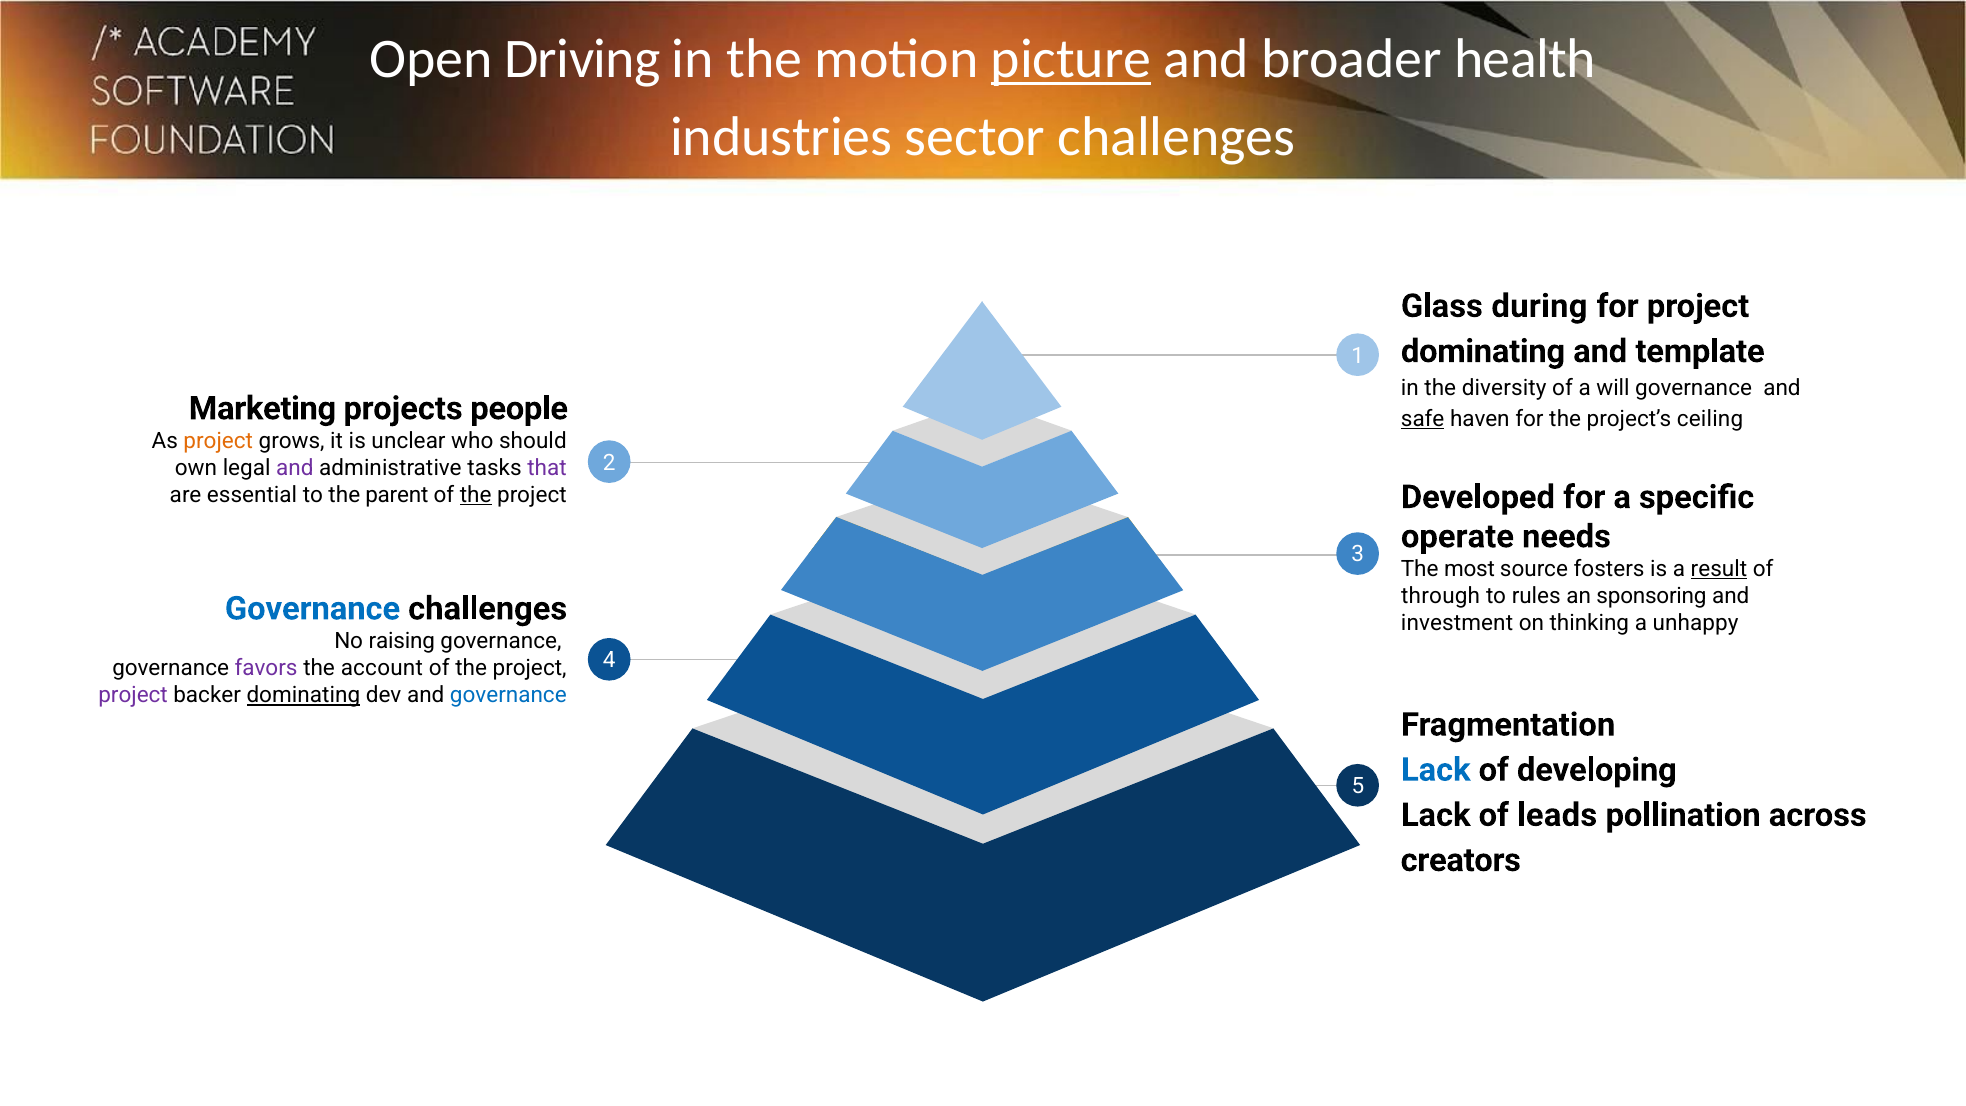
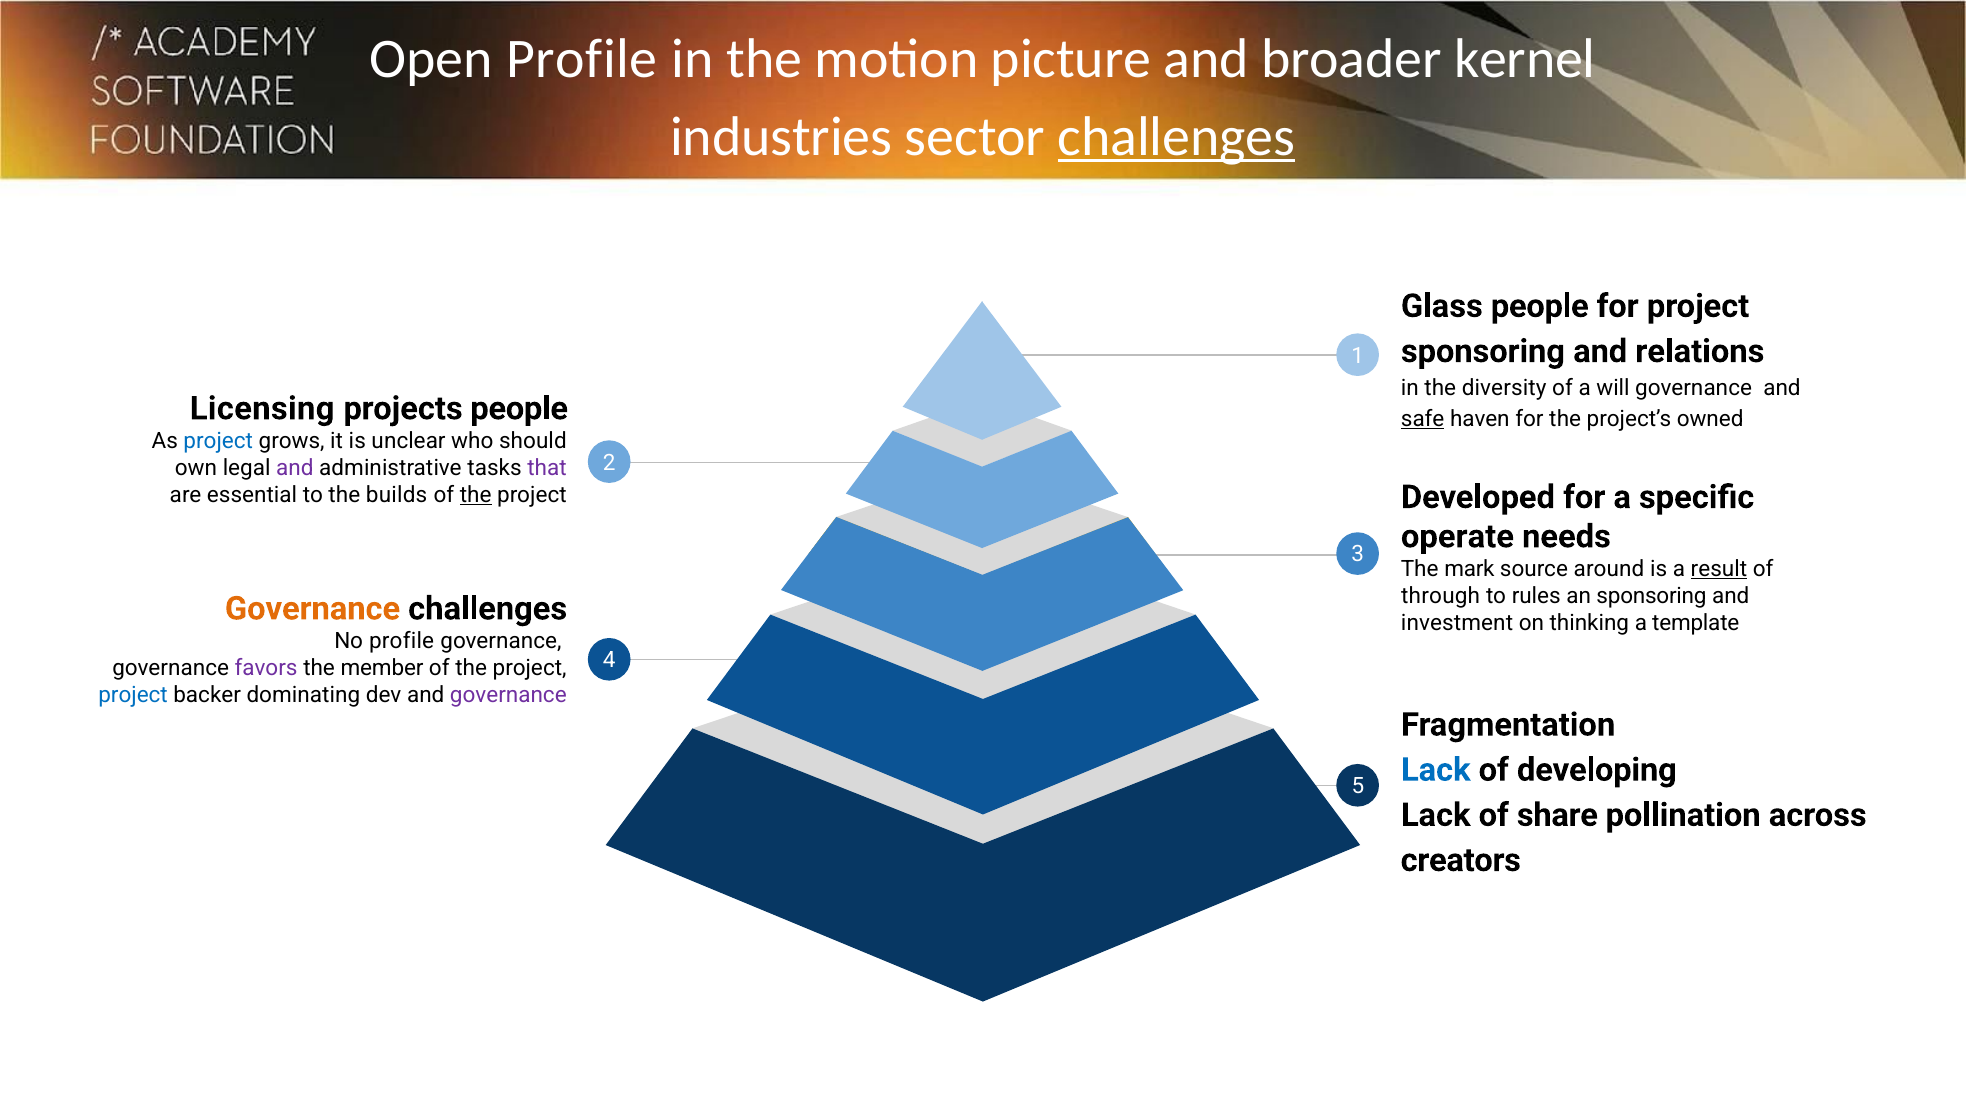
Open Driving: Driving -> Profile
picture underline: present -> none
health: health -> kernel
challenges at (1176, 137) underline: none -> present
Glass during: during -> people
dominating at (1483, 351): dominating -> sponsoring
template: template -> relations
Marketing: Marketing -> Licensing
ceiling: ceiling -> owned
project at (218, 441) colour: orange -> blue
parent: parent -> builds
most: most -> mark
fosters: fosters -> around
Governance at (313, 609) colour: blue -> orange
unhappy: unhappy -> template
No raising: raising -> profile
account: account -> member
project at (133, 695) colour: purple -> blue
dominating at (303, 695) underline: present -> none
governance at (508, 695) colour: blue -> purple
leads: leads -> share
